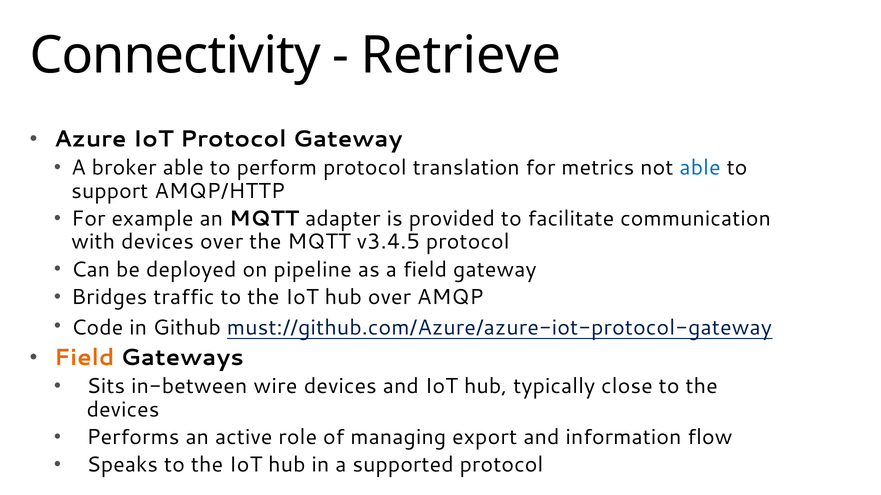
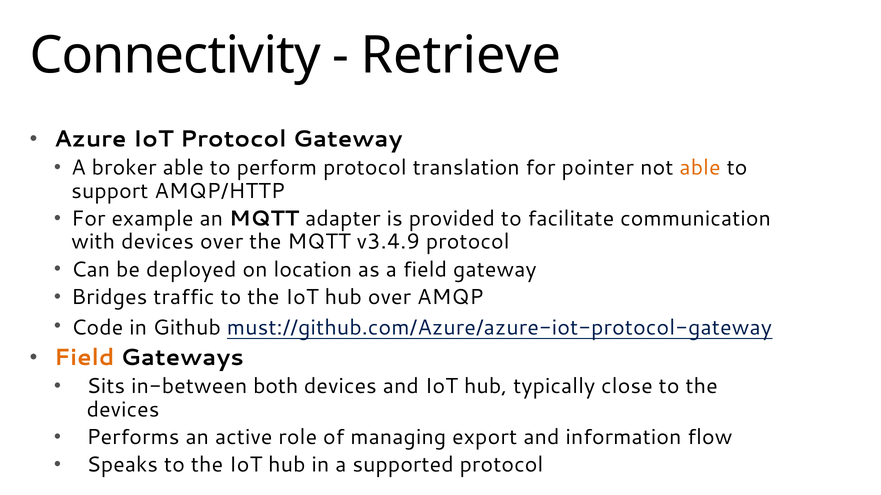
metrics: metrics -> pointer
able at (700, 168) colour: blue -> orange
v3.4.5: v3.4.5 -> v3.4.9
pipeline: pipeline -> location
wire: wire -> both
